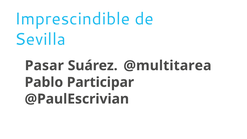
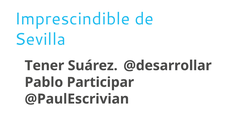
Pasar: Pasar -> Tener
@multitarea: @multitarea -> @desarrollar
